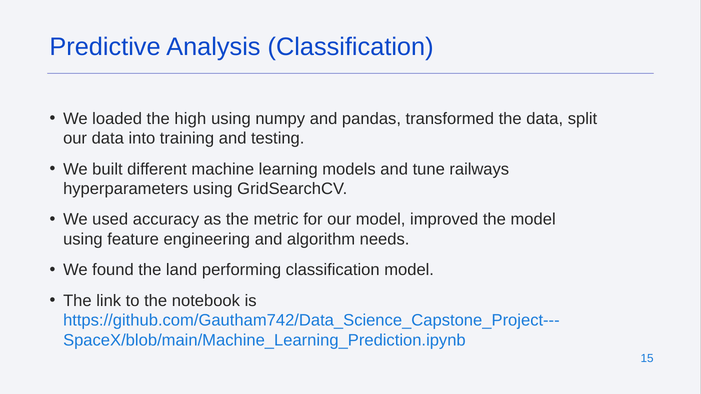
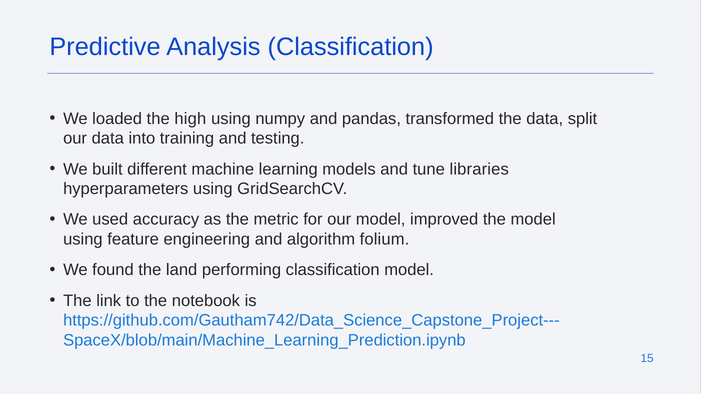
railways: railways -> libraries
needs: needs -> folium
